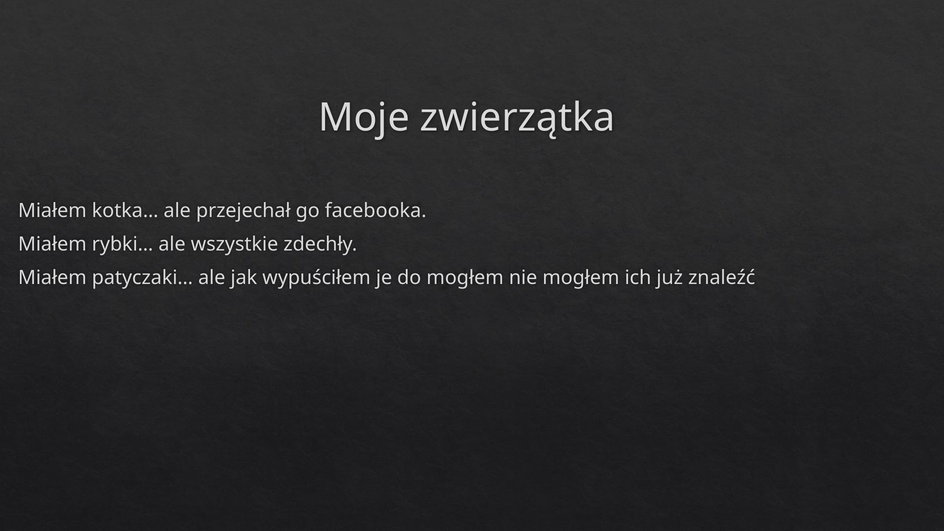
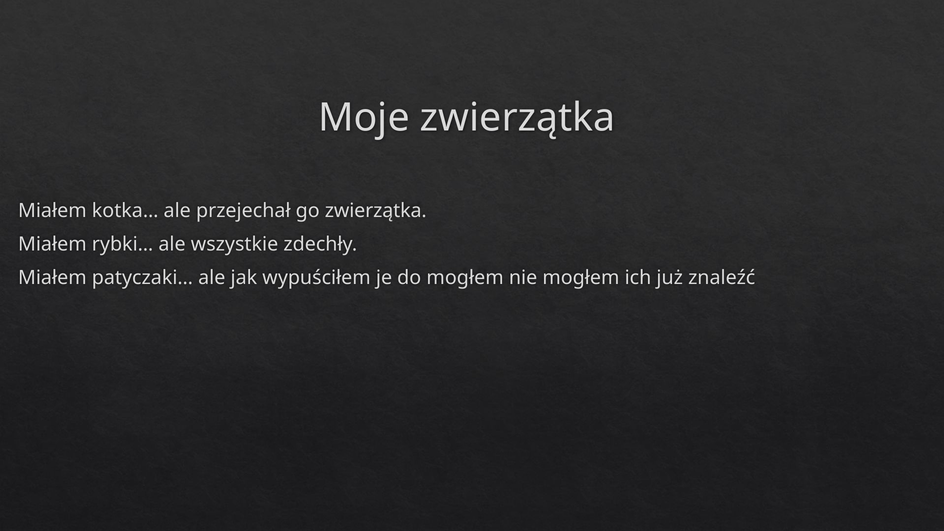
go facebooka: facebooka -> zwierzątka
